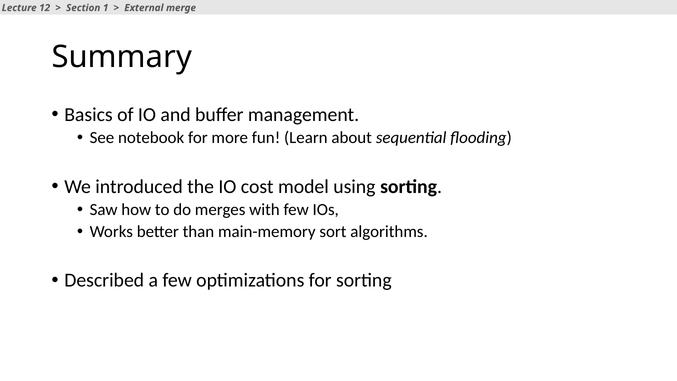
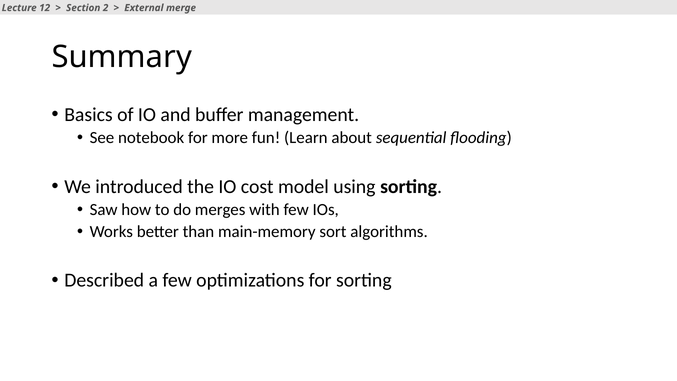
1: 1 -> 2
